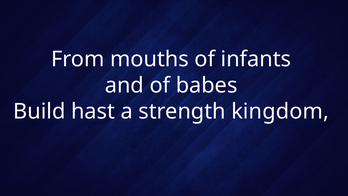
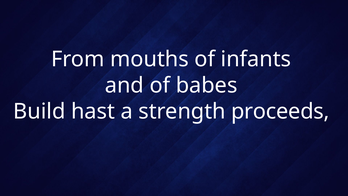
kingdom: kingdom -> proceeds
